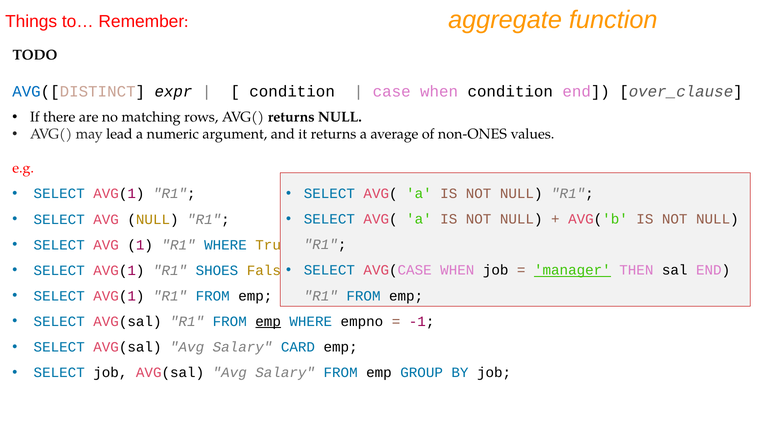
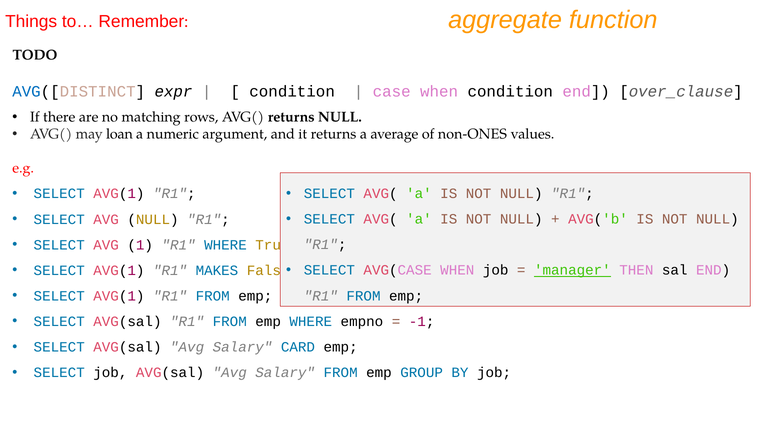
lead: lead -> loan
SHOES: SHOES -> MAKES
emp at (268, 322) underline: present -> none
